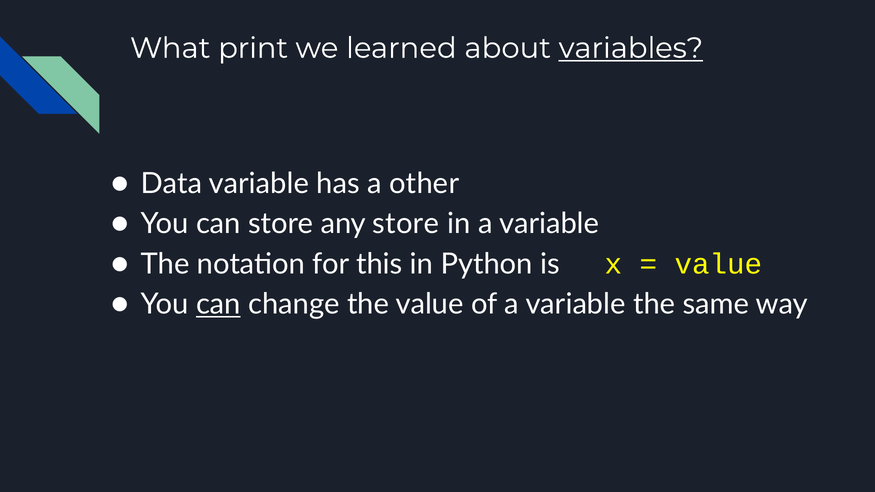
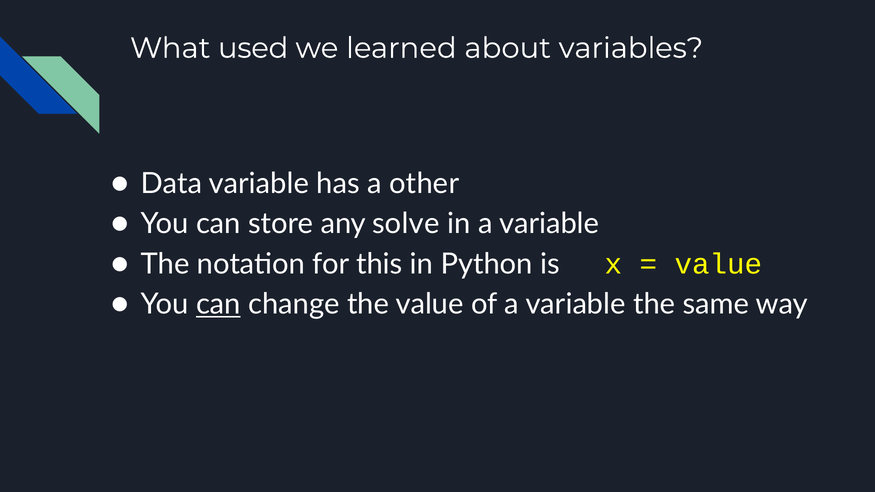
print: print -> used
variables underline: present -> none
any store: store -> solve
